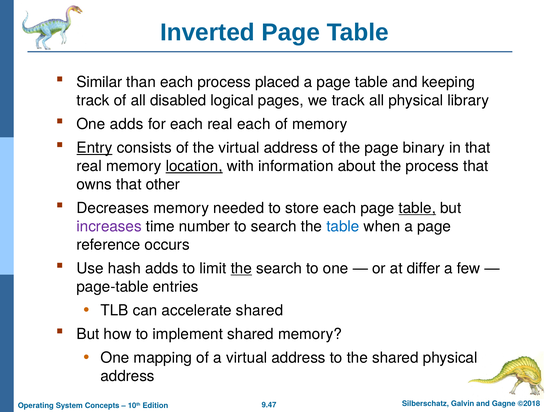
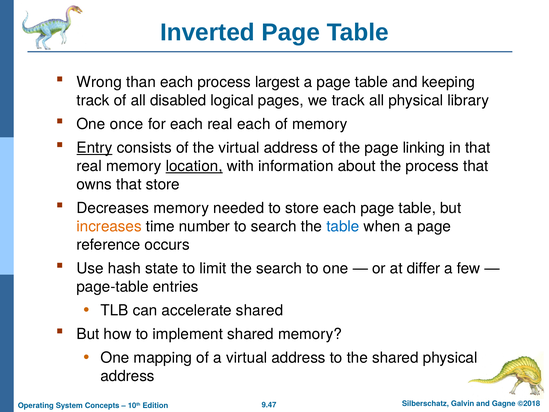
Similar: Similar -> Wrong
placed: placed -> largest
One adds: adds -> once
binary: binary -> linking
that other: other -> store
table at (417, 208) underline: present -> none
increases colour: purple -> orange
hash adds: adds -> state
the at (241, 268) underline: present -> none
